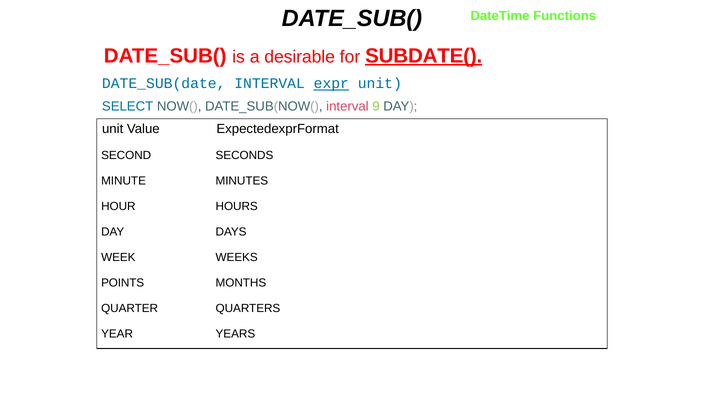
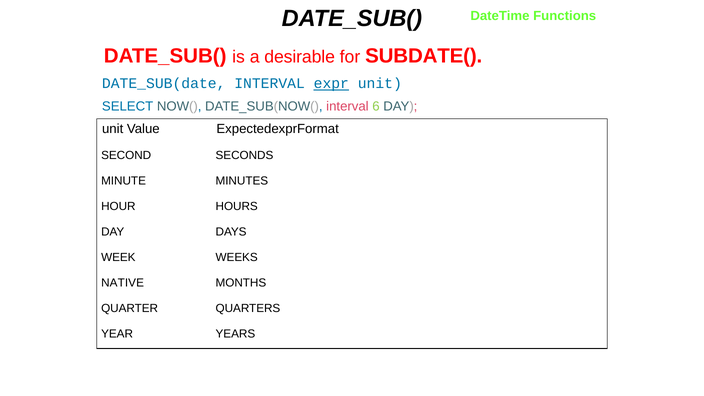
SUBDATE( underline: present -> none
9: 9 -> 6
POINTS: POINTS -> NATIVE
